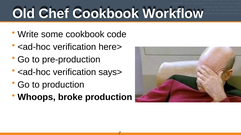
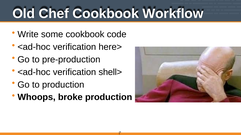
says>: says> -> shell>
